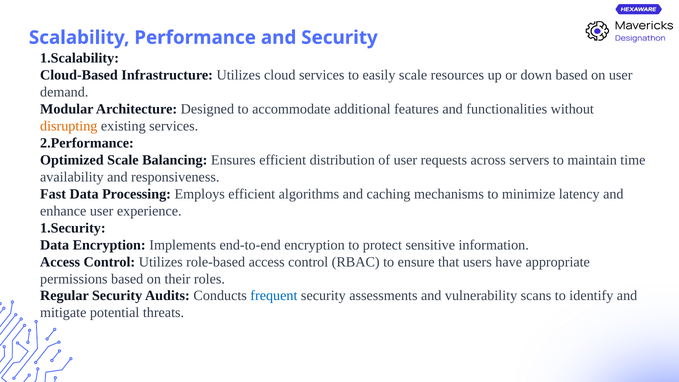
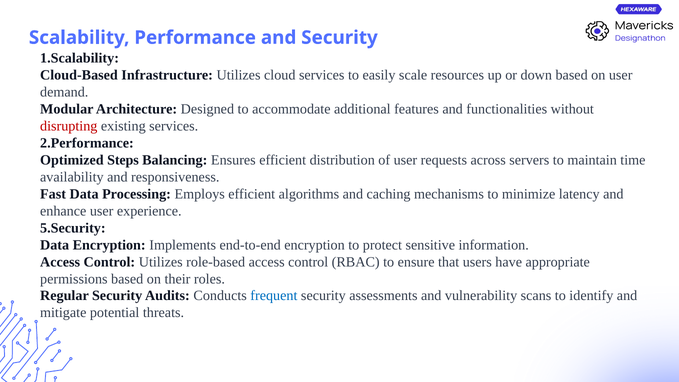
disrupting colour: orange -> red
Optimized Scale: Scale -> Steps
1.Security: 1.Security -> 5.Security
